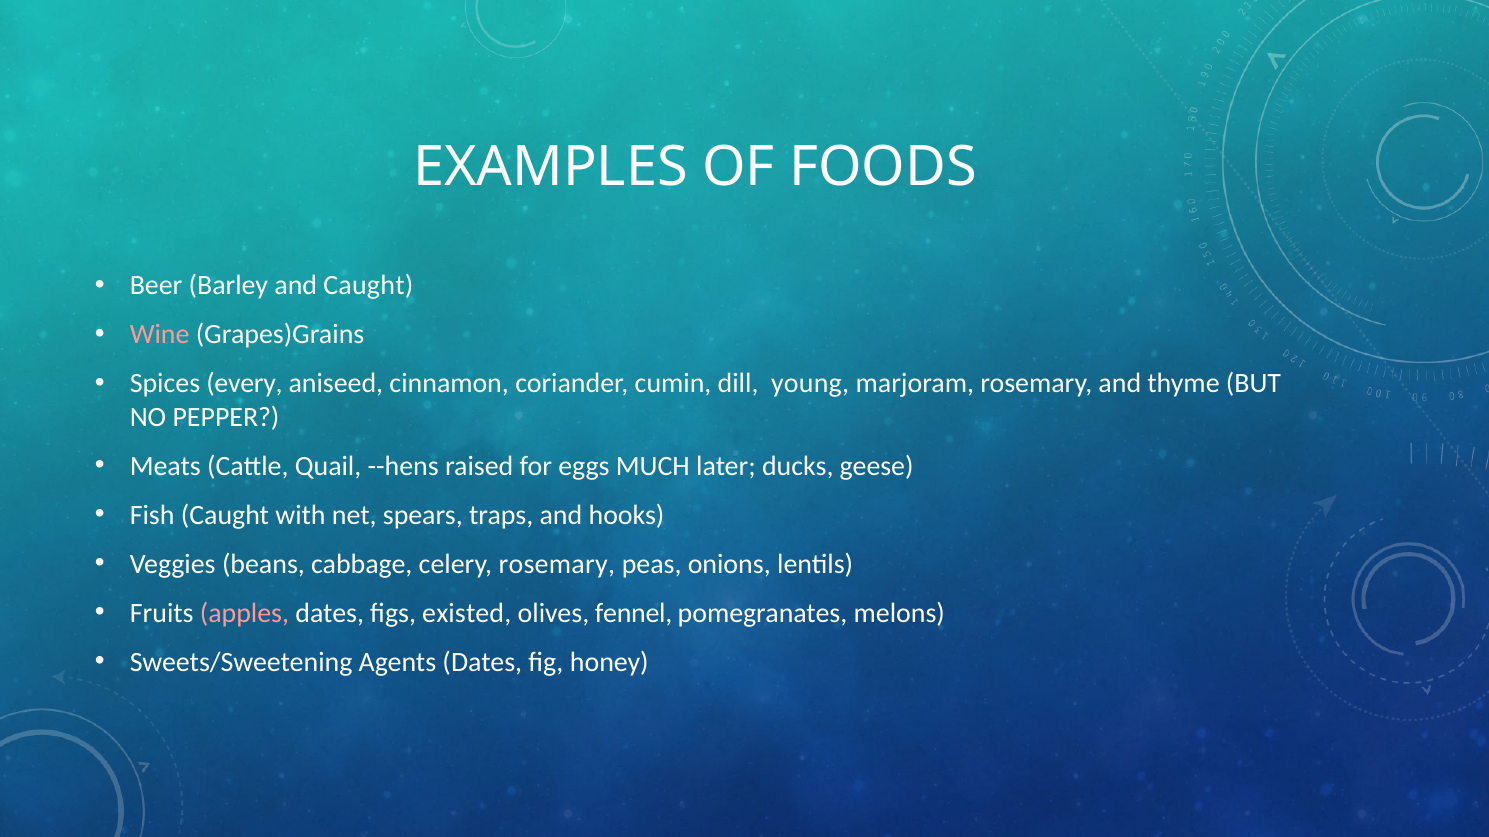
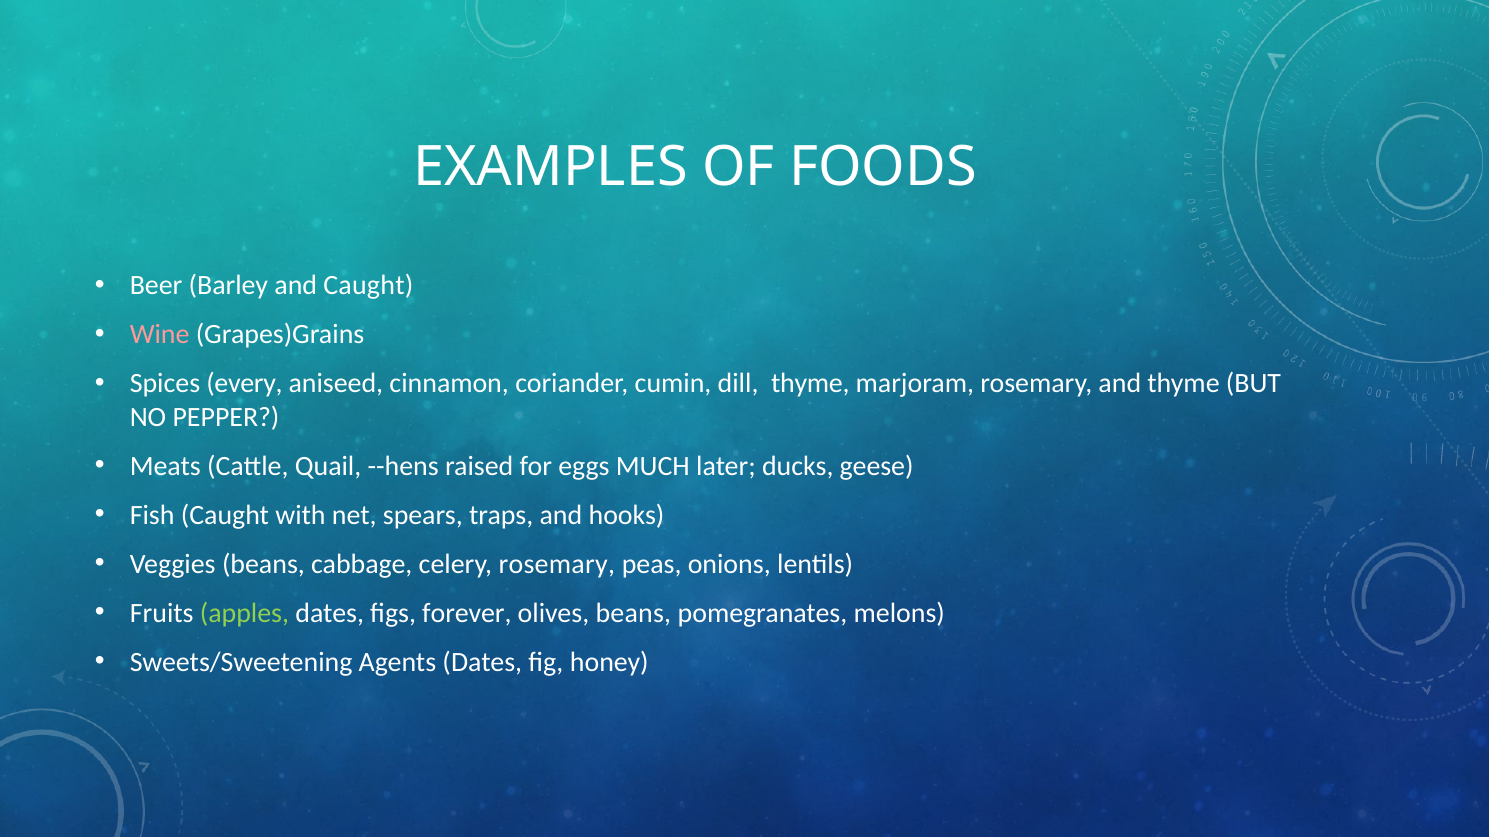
dill young: young -> thyme
apples colour: pink -> light green
existed: existed -> forever
olives fennel: fennel -> beans
